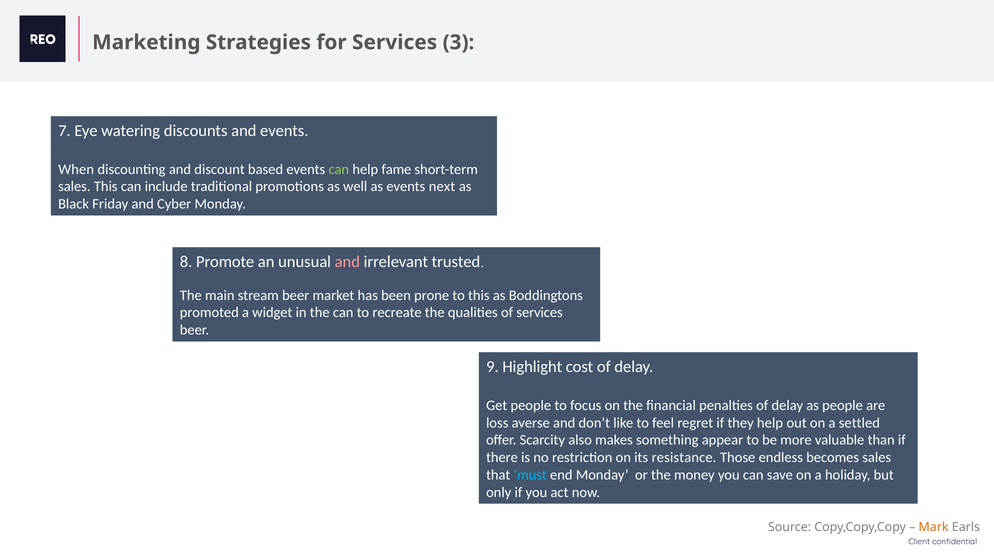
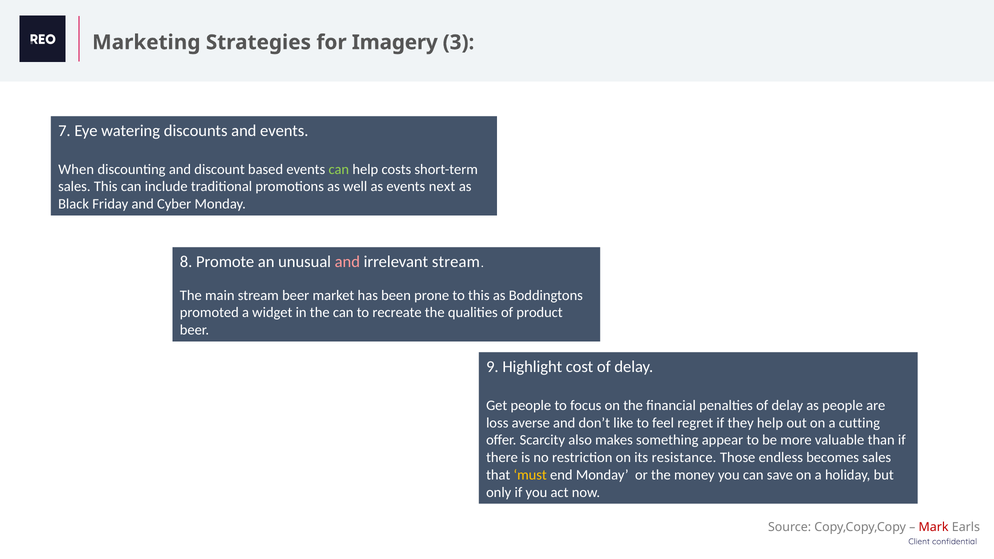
for Services: Services -> Imagery
fame: fame -> costs
irrelevant trusted: trusted -> stream
of services: services -> product
settled: settled -> cutting
must colour: light blue -> yellow
Mark colour: orange -> red
